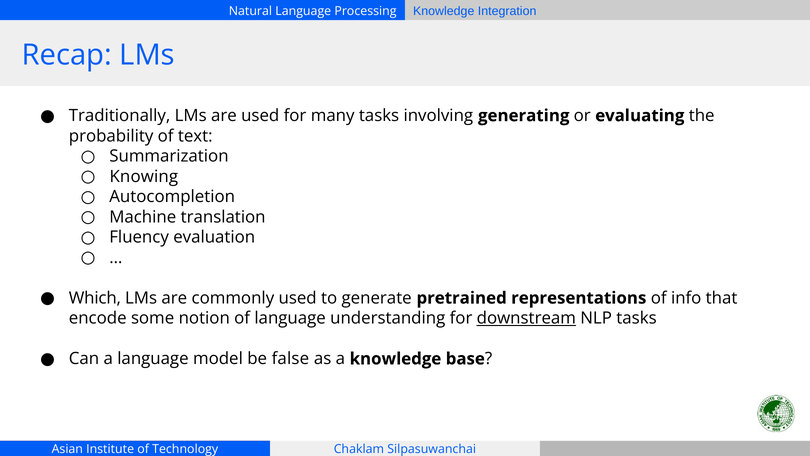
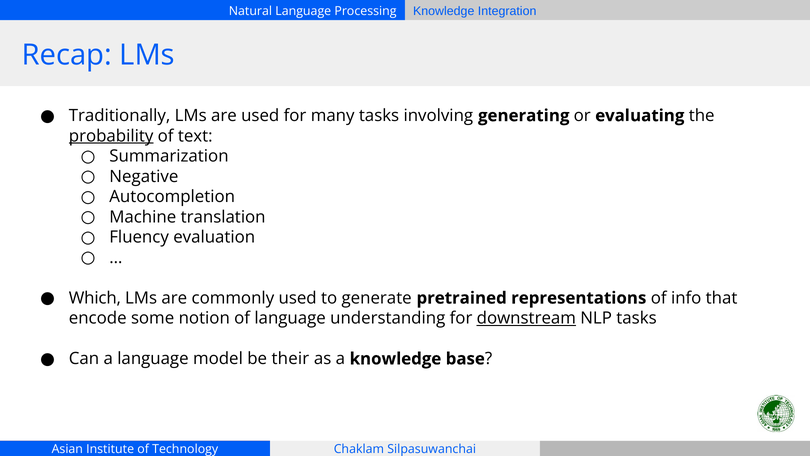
probability underline: none -> present
Knowing: Knowing -> Negative
false: false -> their
